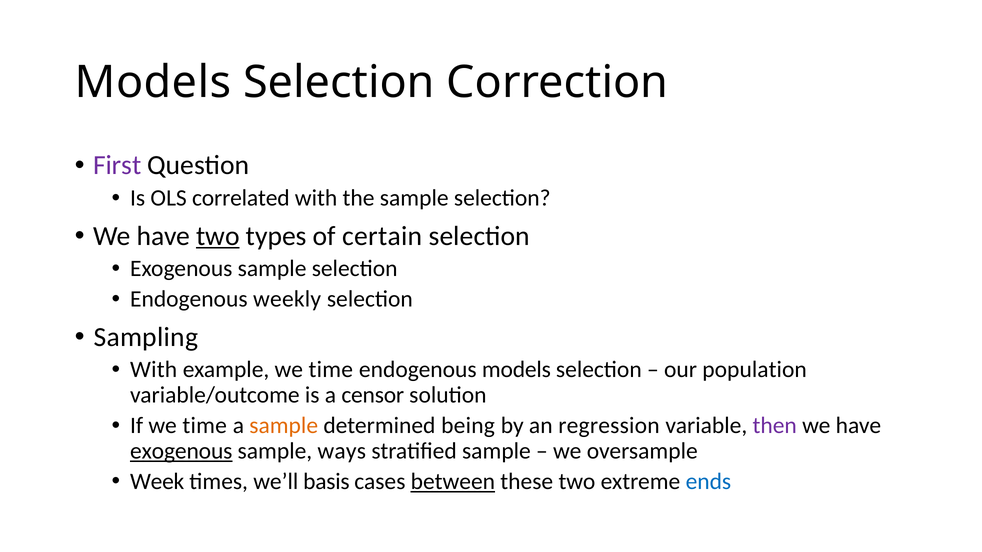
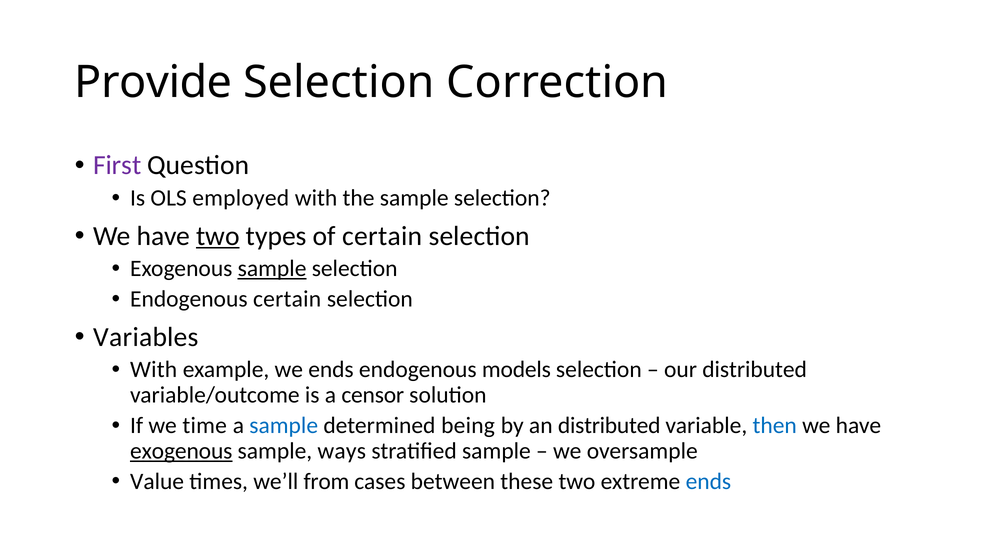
Models at (153, 82): Models -> Provide
correlated: correlated -> employed
sample at (272, 269) underline: none -> present
Endogenous weekly: weekly -> certain
Sampling: Sampling -> Variables
example we time: time -> ends
our population: population -> distributed
sample at (284, 426) colour: orange -> blue
an regression: regression -> distributed
then colour: purple -> blue
Week: Week -> Value
basis: basis -> from
between underline: present -> none
